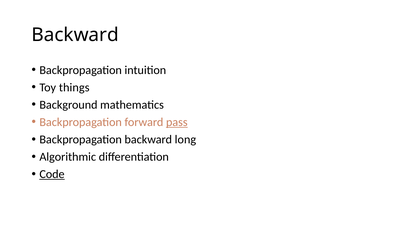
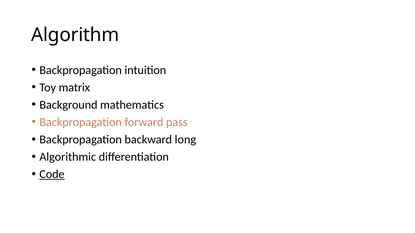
Backward at (75, 35): Backward -> Algorithm
things: things -> matrix
pass underline: present -> none
